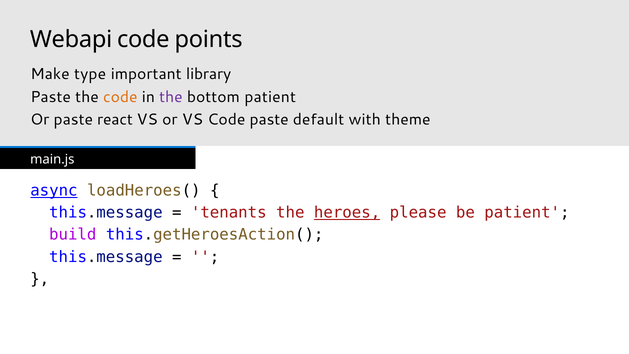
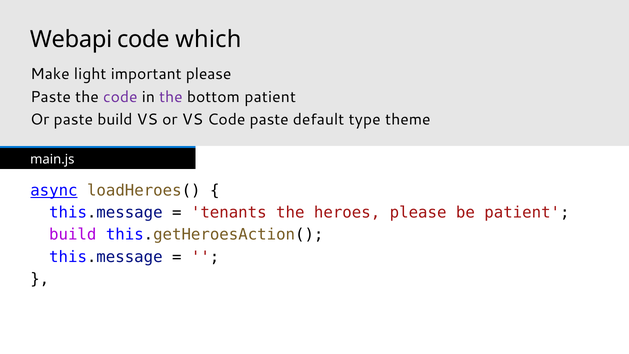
points: points -> which
type: type -> light
important library: library -> please
code at (120, 97) colour: orange -> purple
paste react: react -> build
with: with -> type
heroes underline: present -> none
